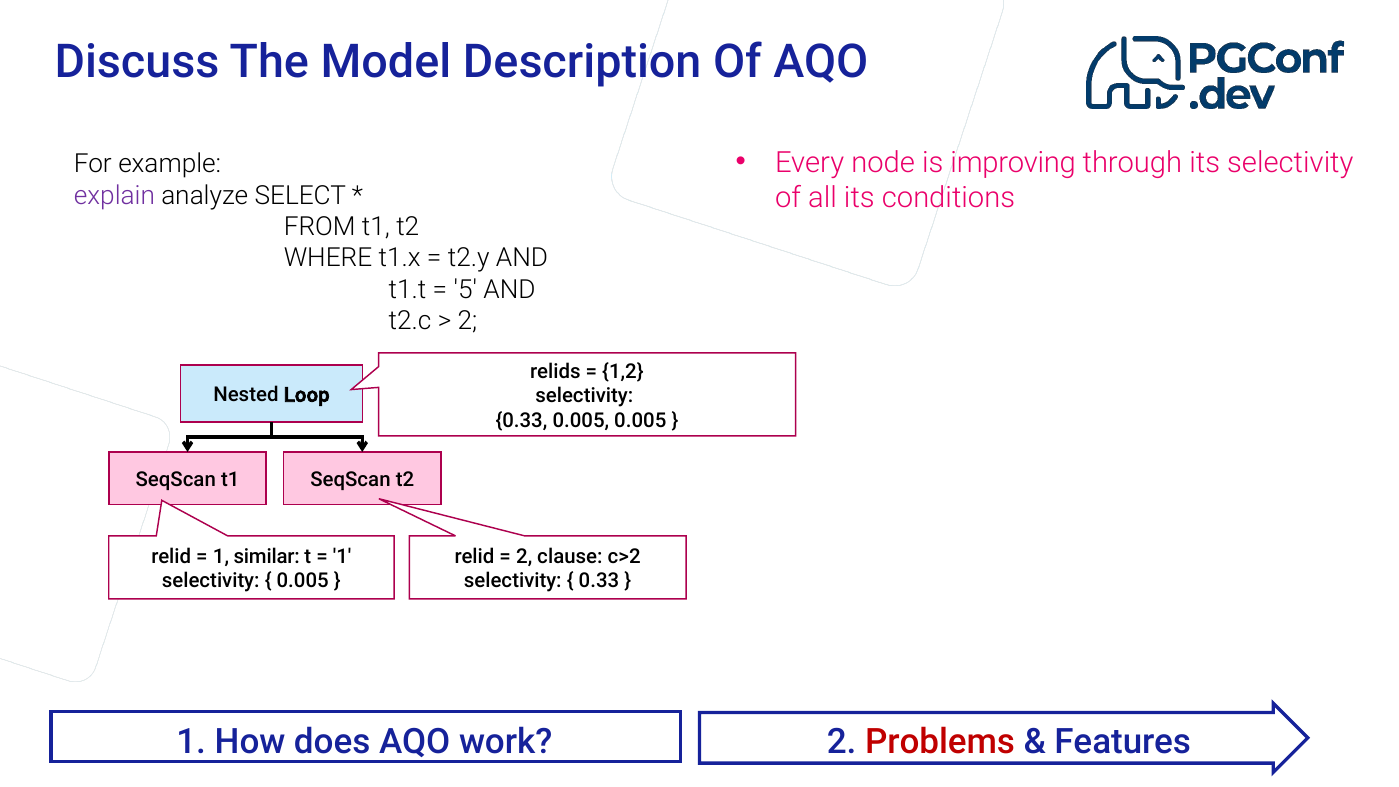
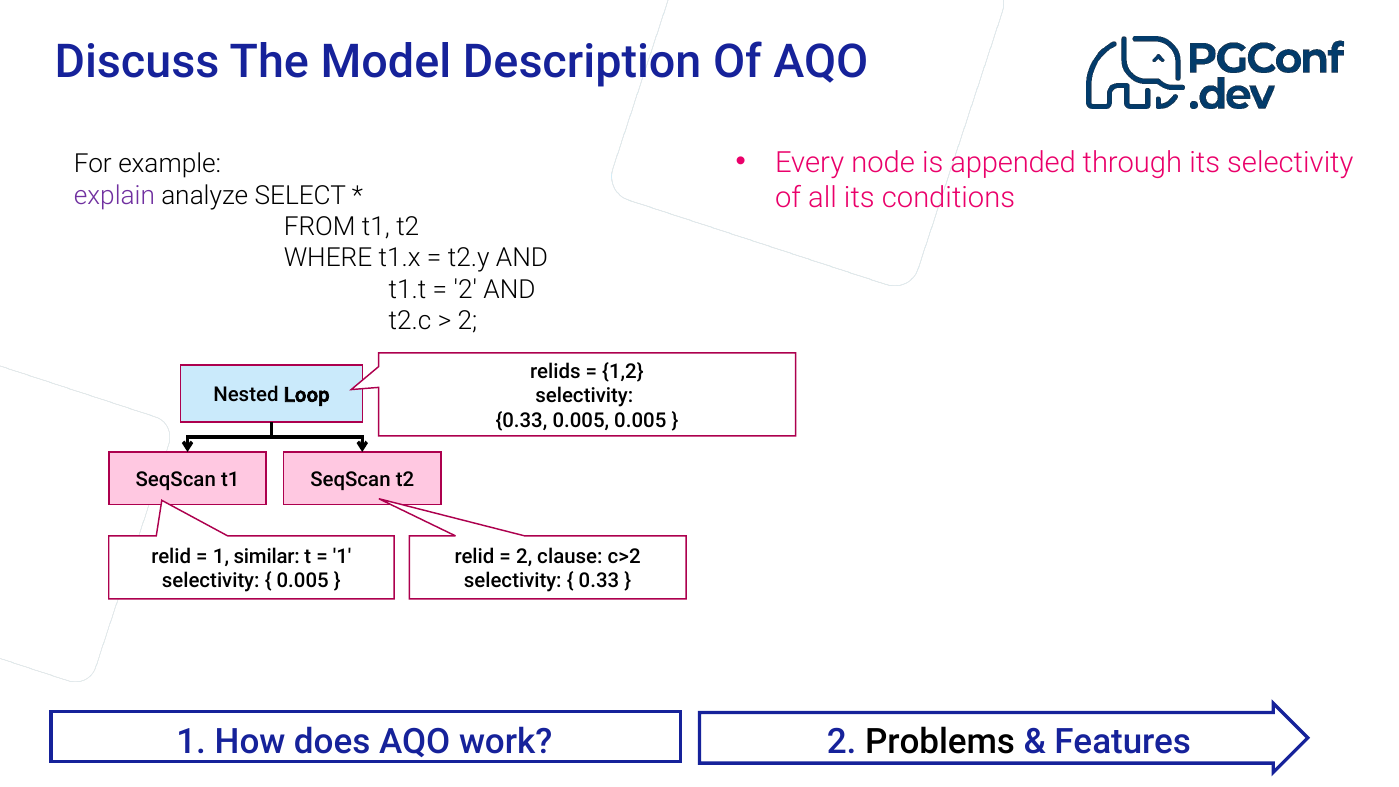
improving: improving -> appended
5 at (465, 290): 5 -> 2
Problems colour: red -> black
